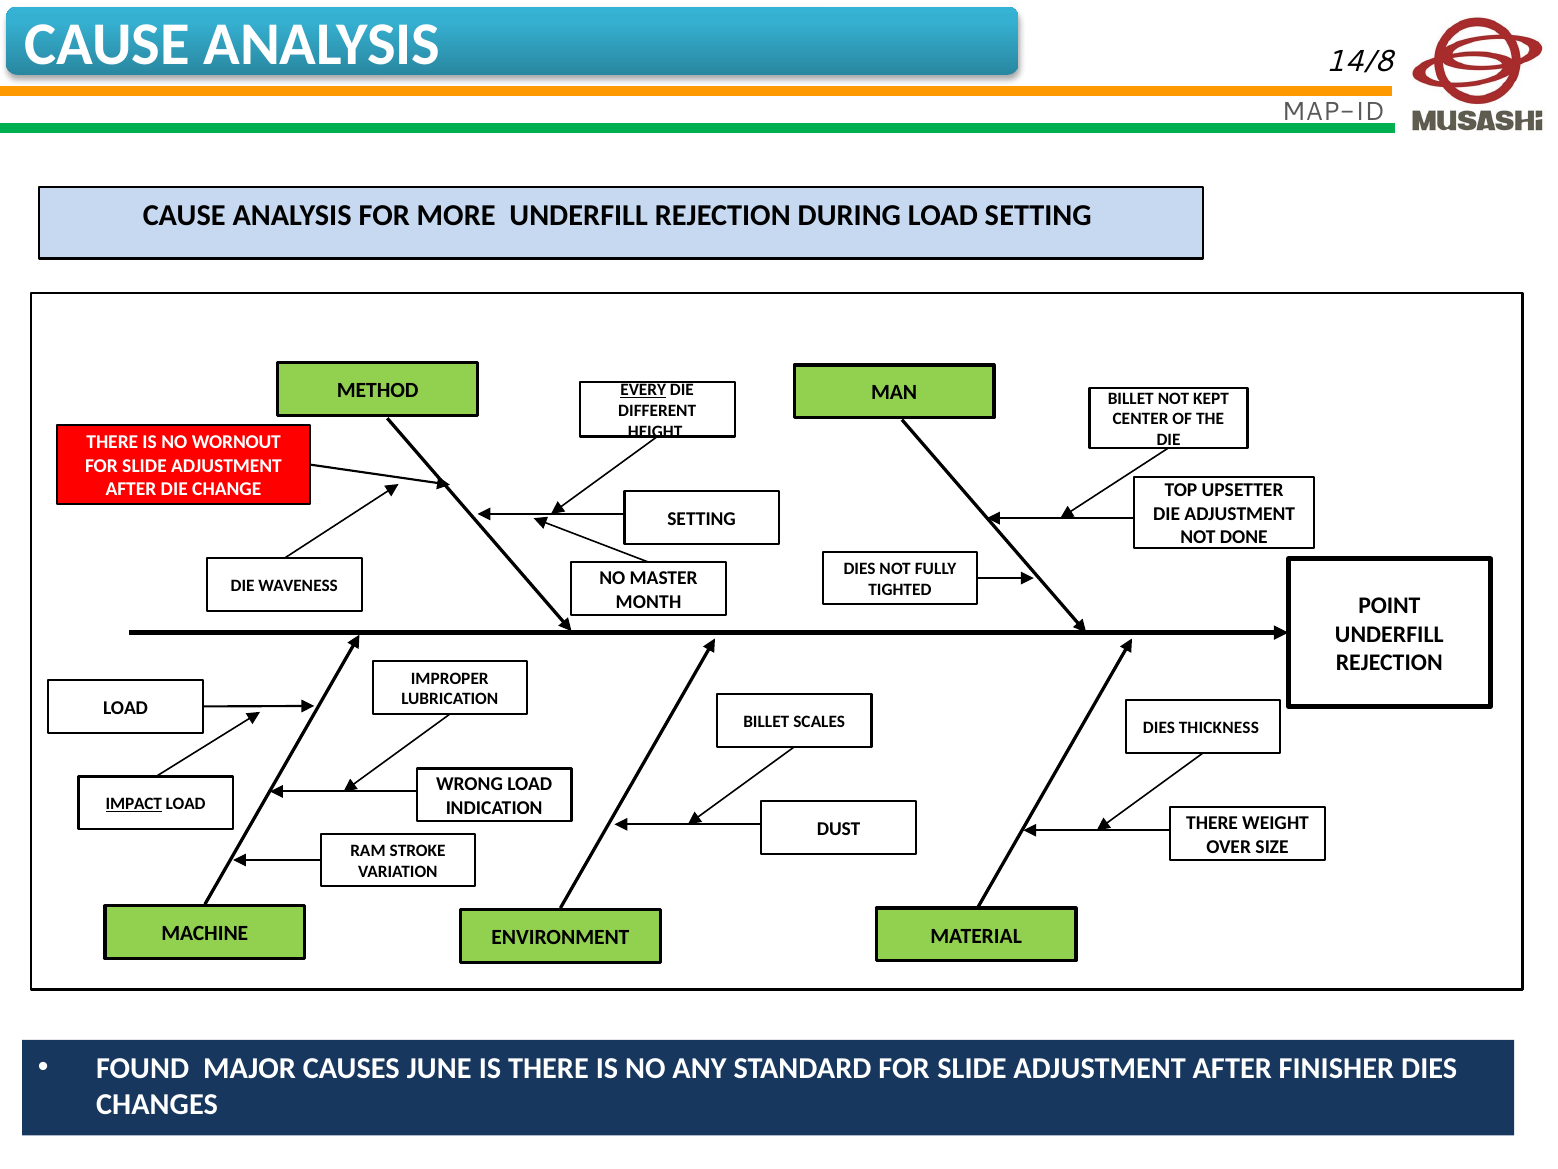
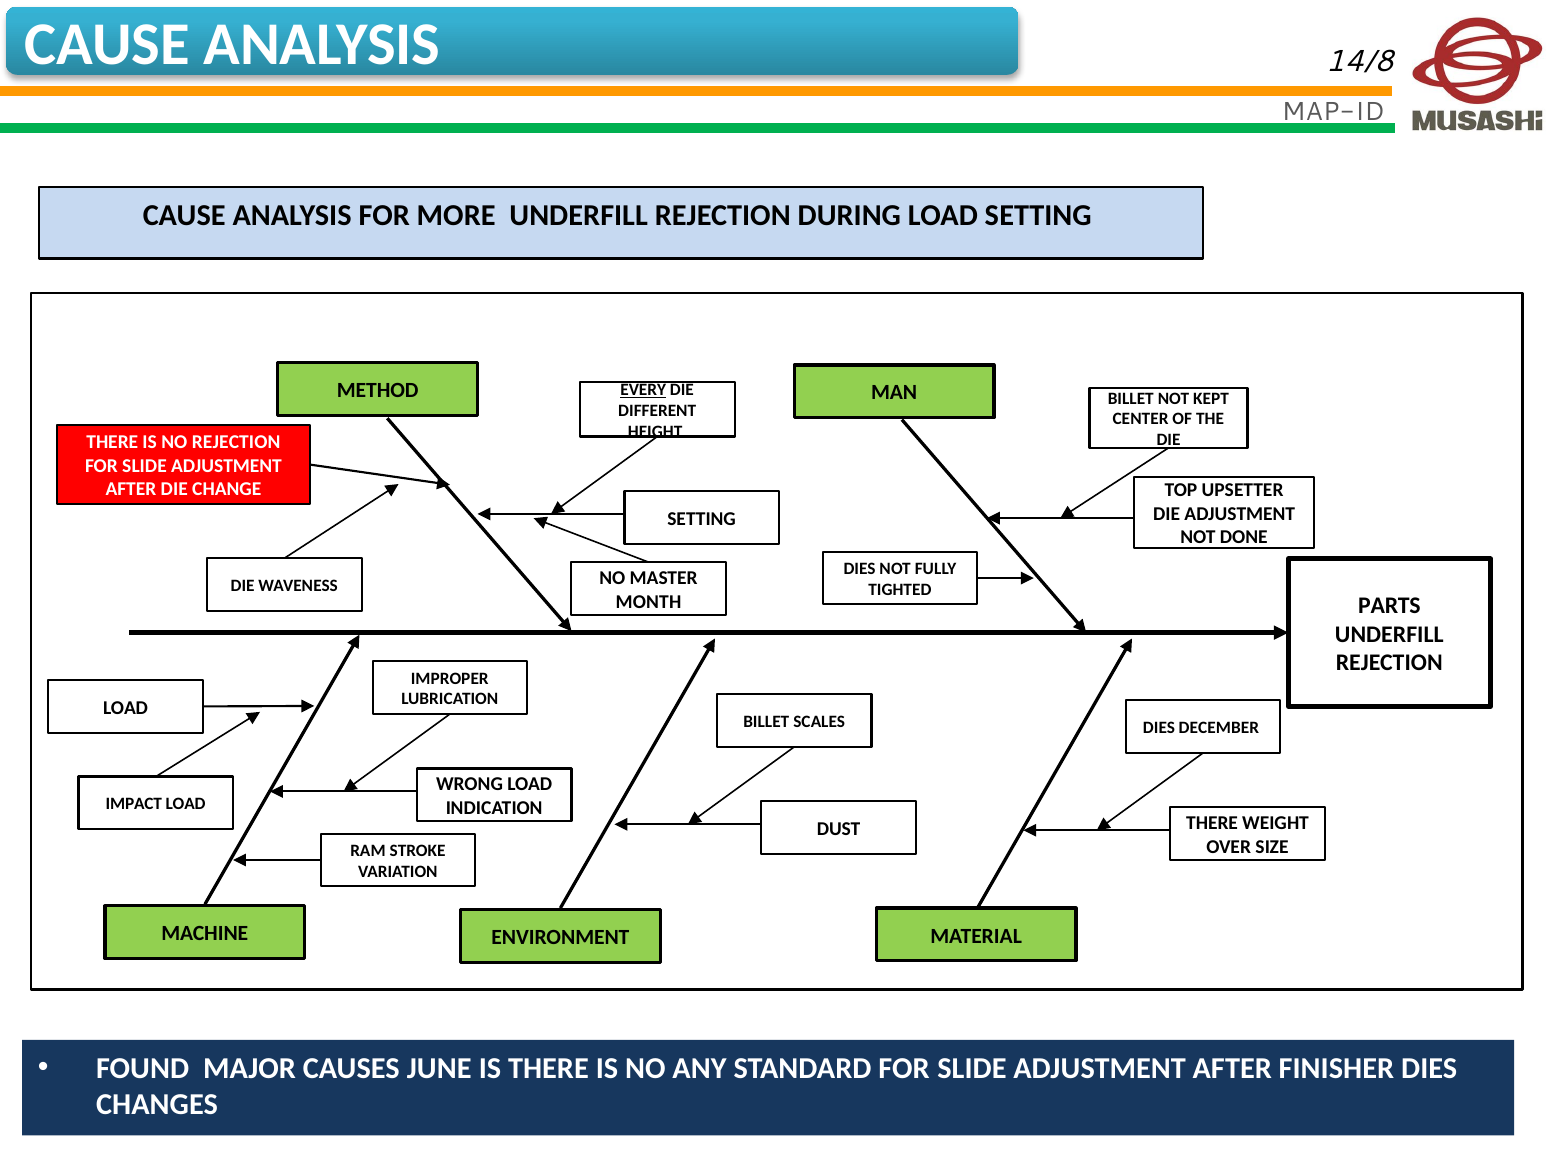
NO WORNOUT: WORNOUT -> REJECTION
POINT: POINT -> PARTS
THICKNESS: THICKNESS -> DECEMBER
IMPACT underline: present -> none
